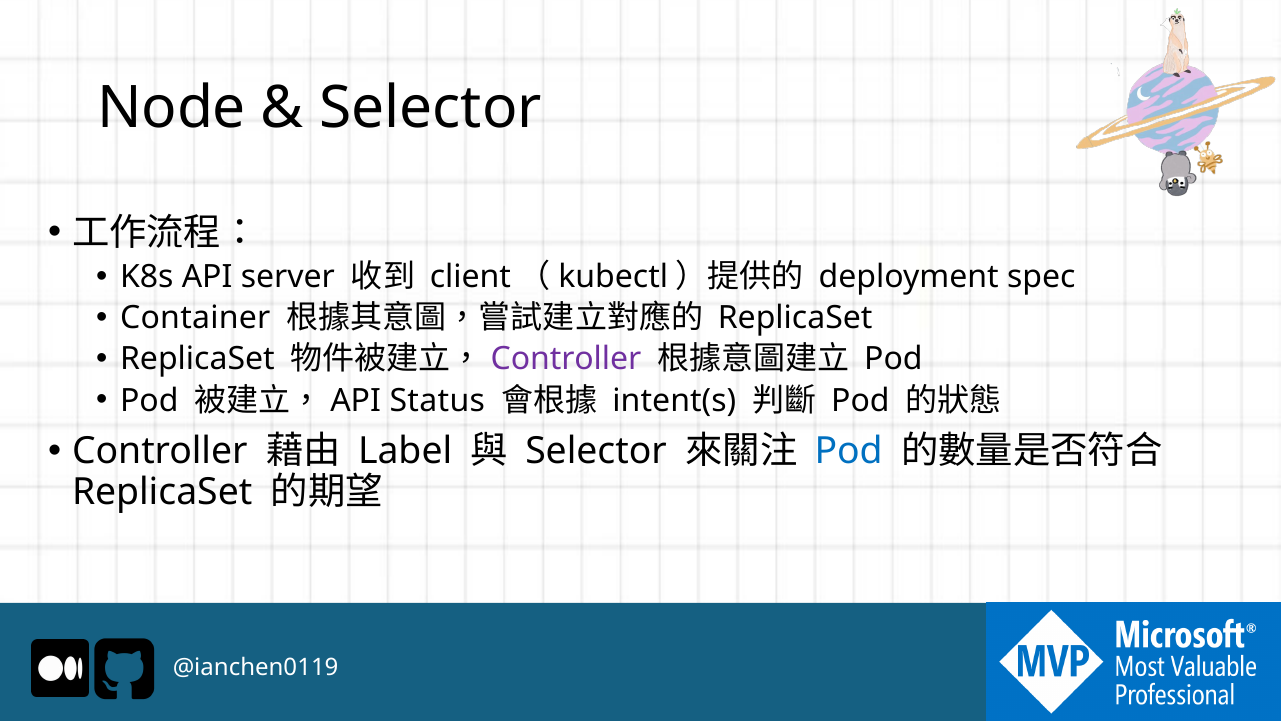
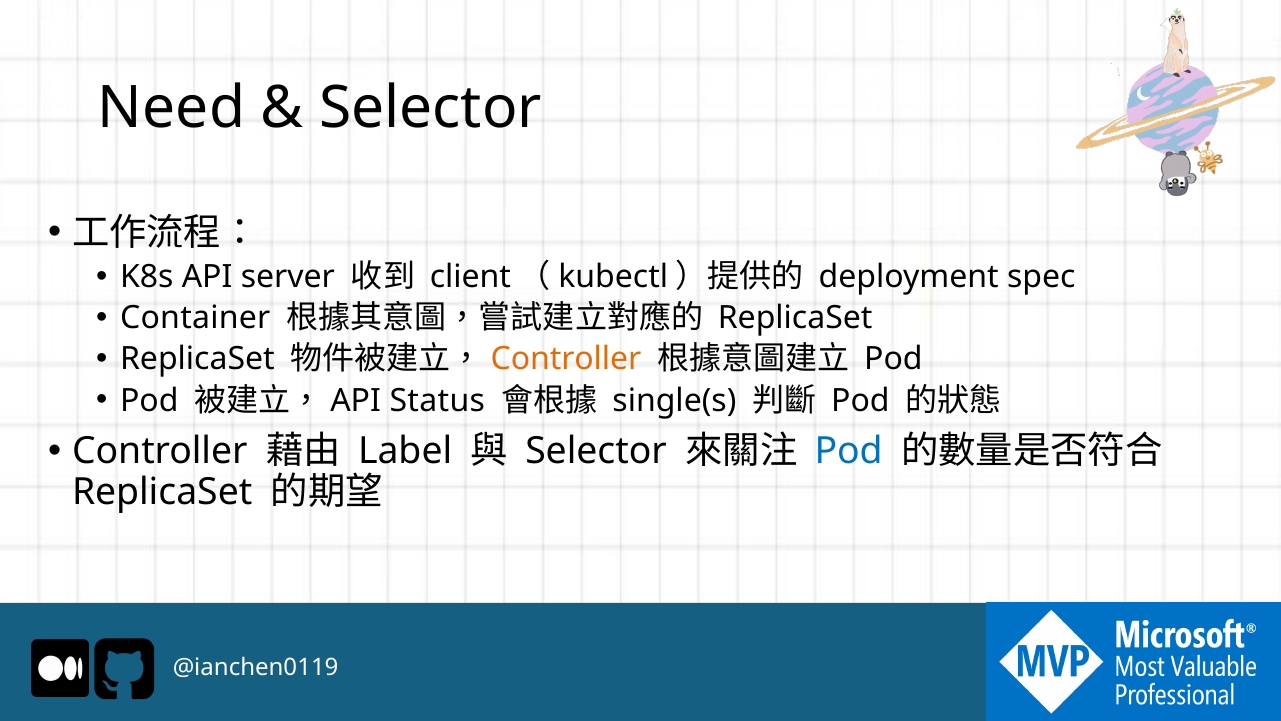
Node: Node -> Need
Controller at (566, 359) colour: purple -> orange
intent(s: intent(s -> single(s
